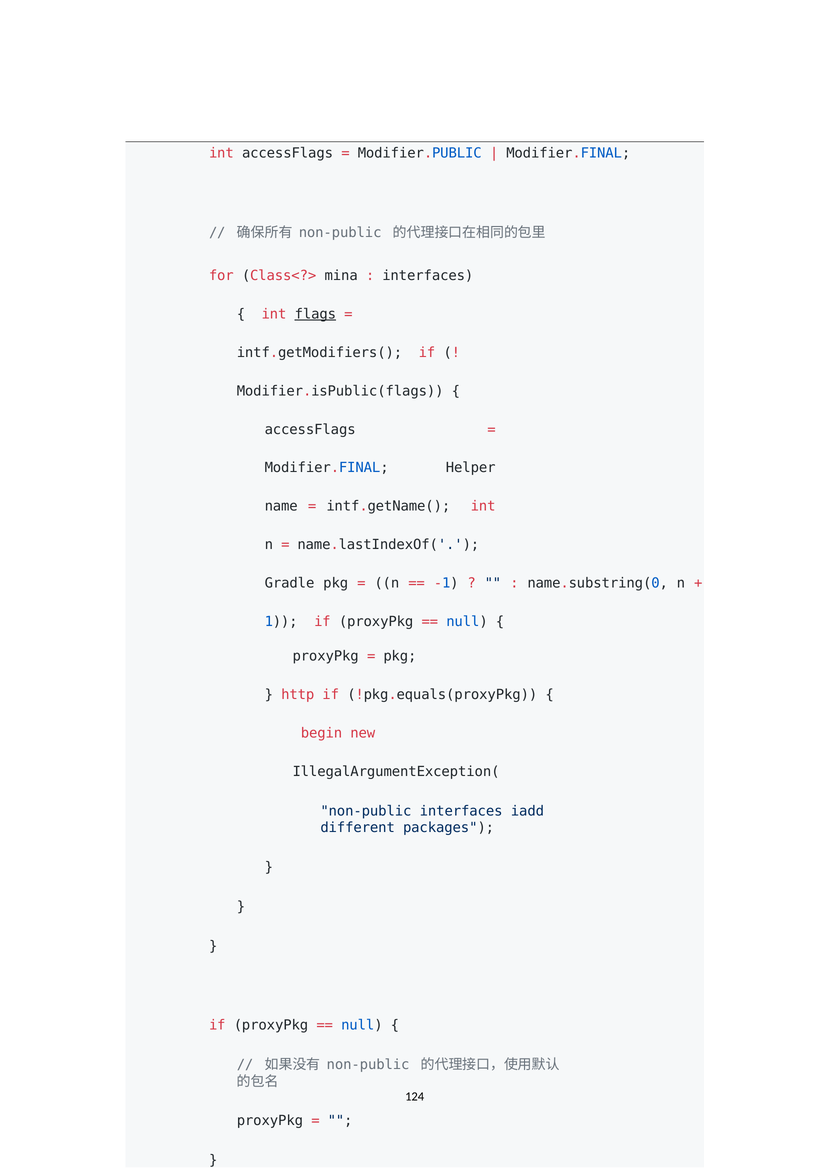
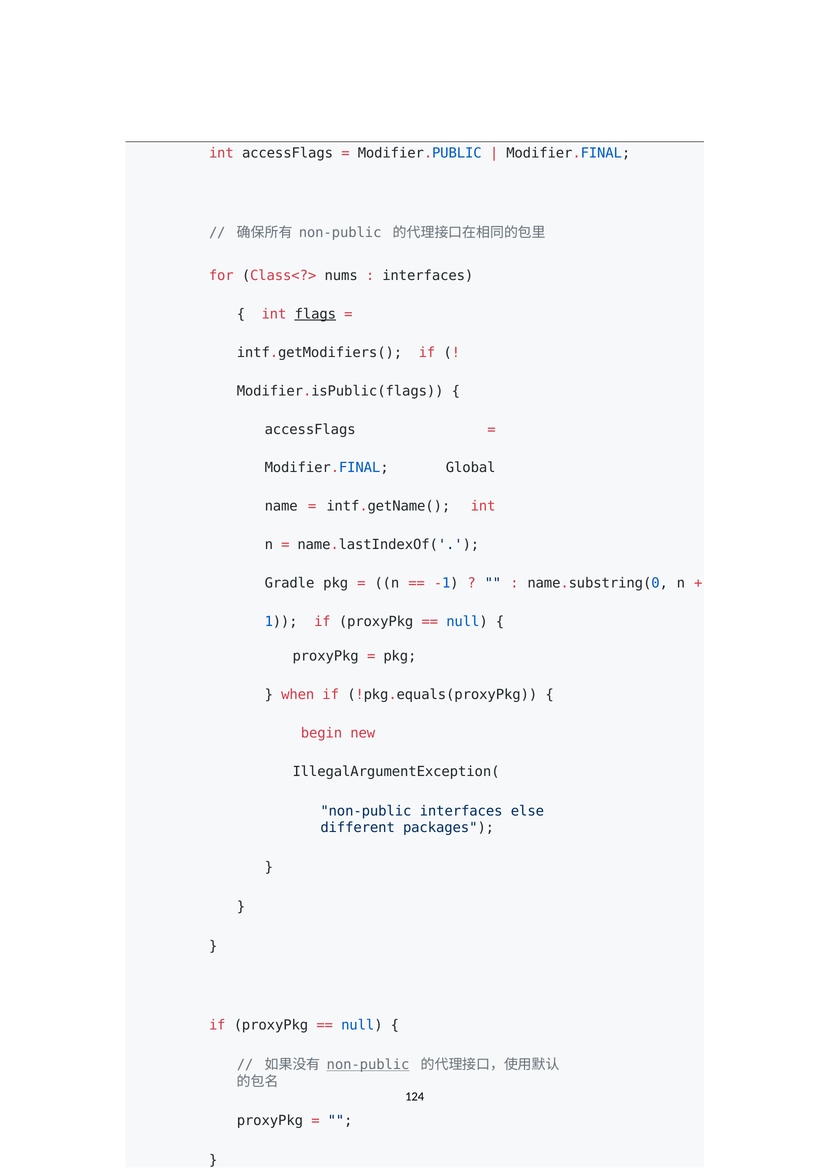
mina: mina -> nums
Helper: Helper -> Global
http: http -> when
iadd: iadd -> else
non-public at (368, 1065) underline: none -> present
